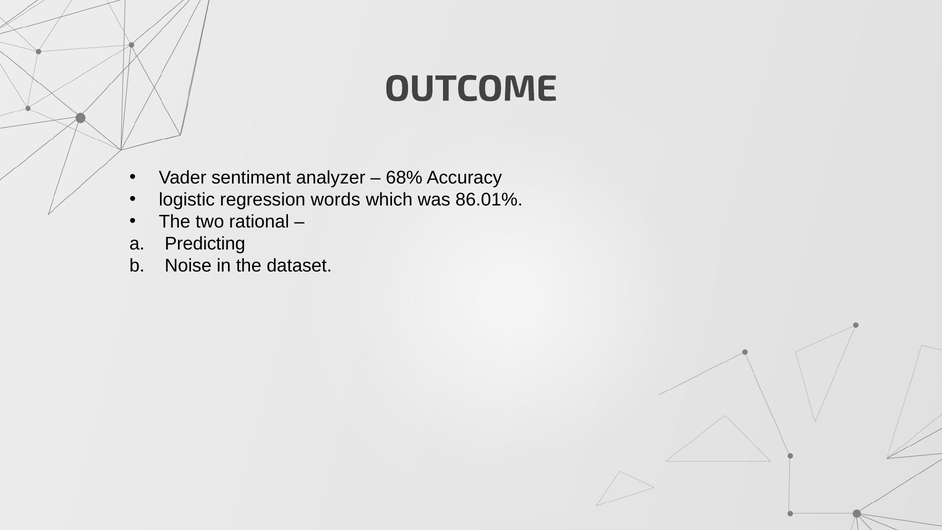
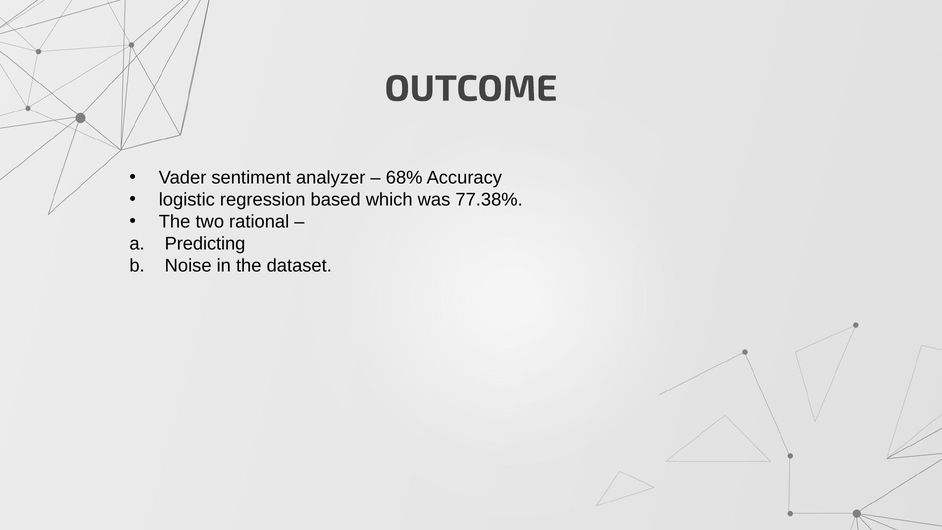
words: words -> based
86.01%: 86.01% -> 77.38%
